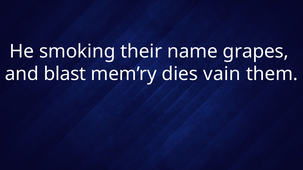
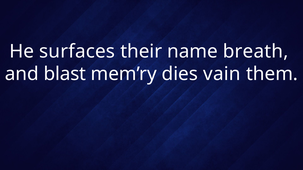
smoking: smoking -> surfaces
grapes: grapes -> breath
